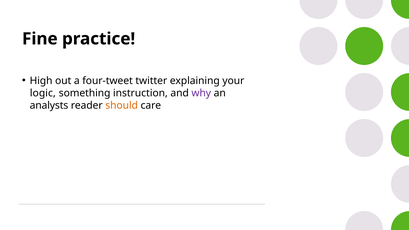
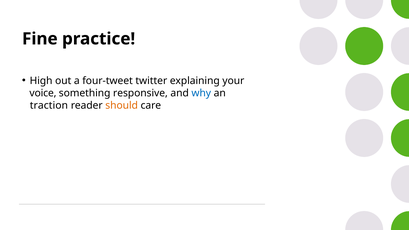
logic: logic -> voice
instruction: instruction -> responsive
why colour: purple -> blue
analysts: analysts -> traction
